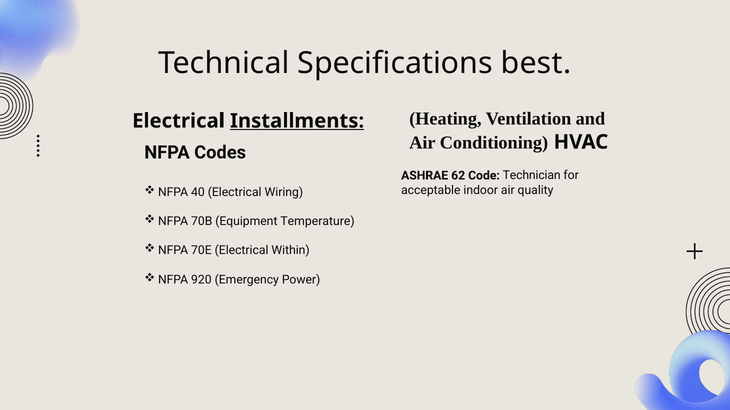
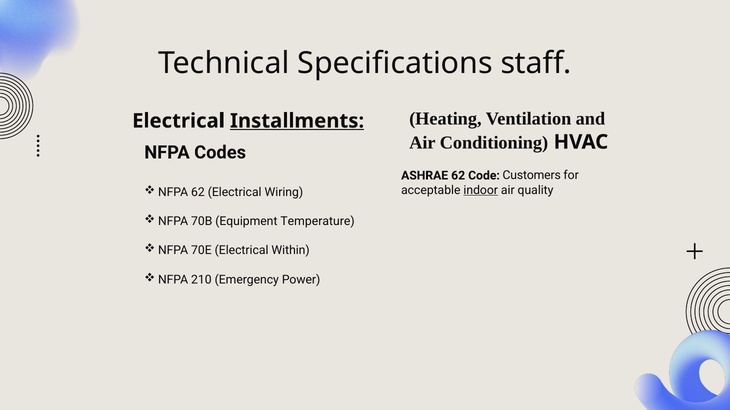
best: best -> staff
Technician: Technician -> Customers
indoor underline: none -> present
40 at (198, 192): 40 -> 62
920: 920 -> 210
